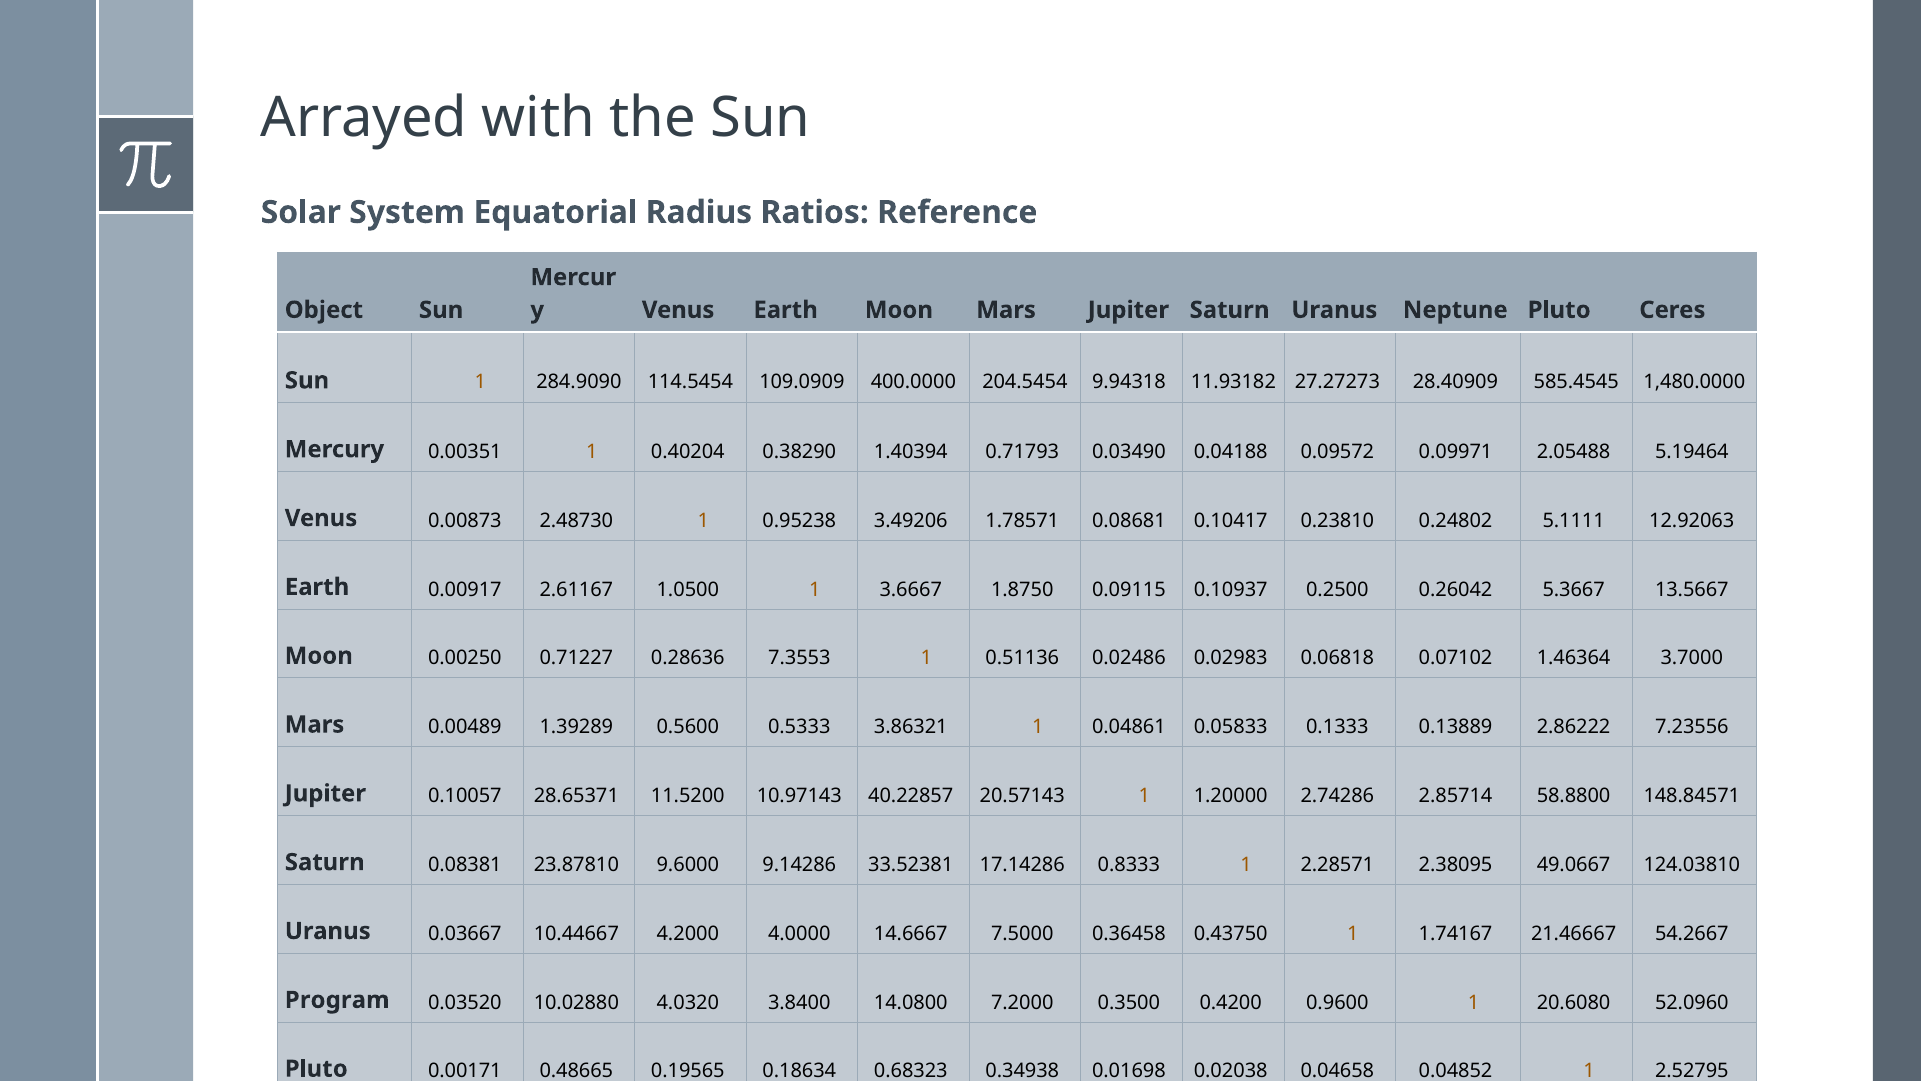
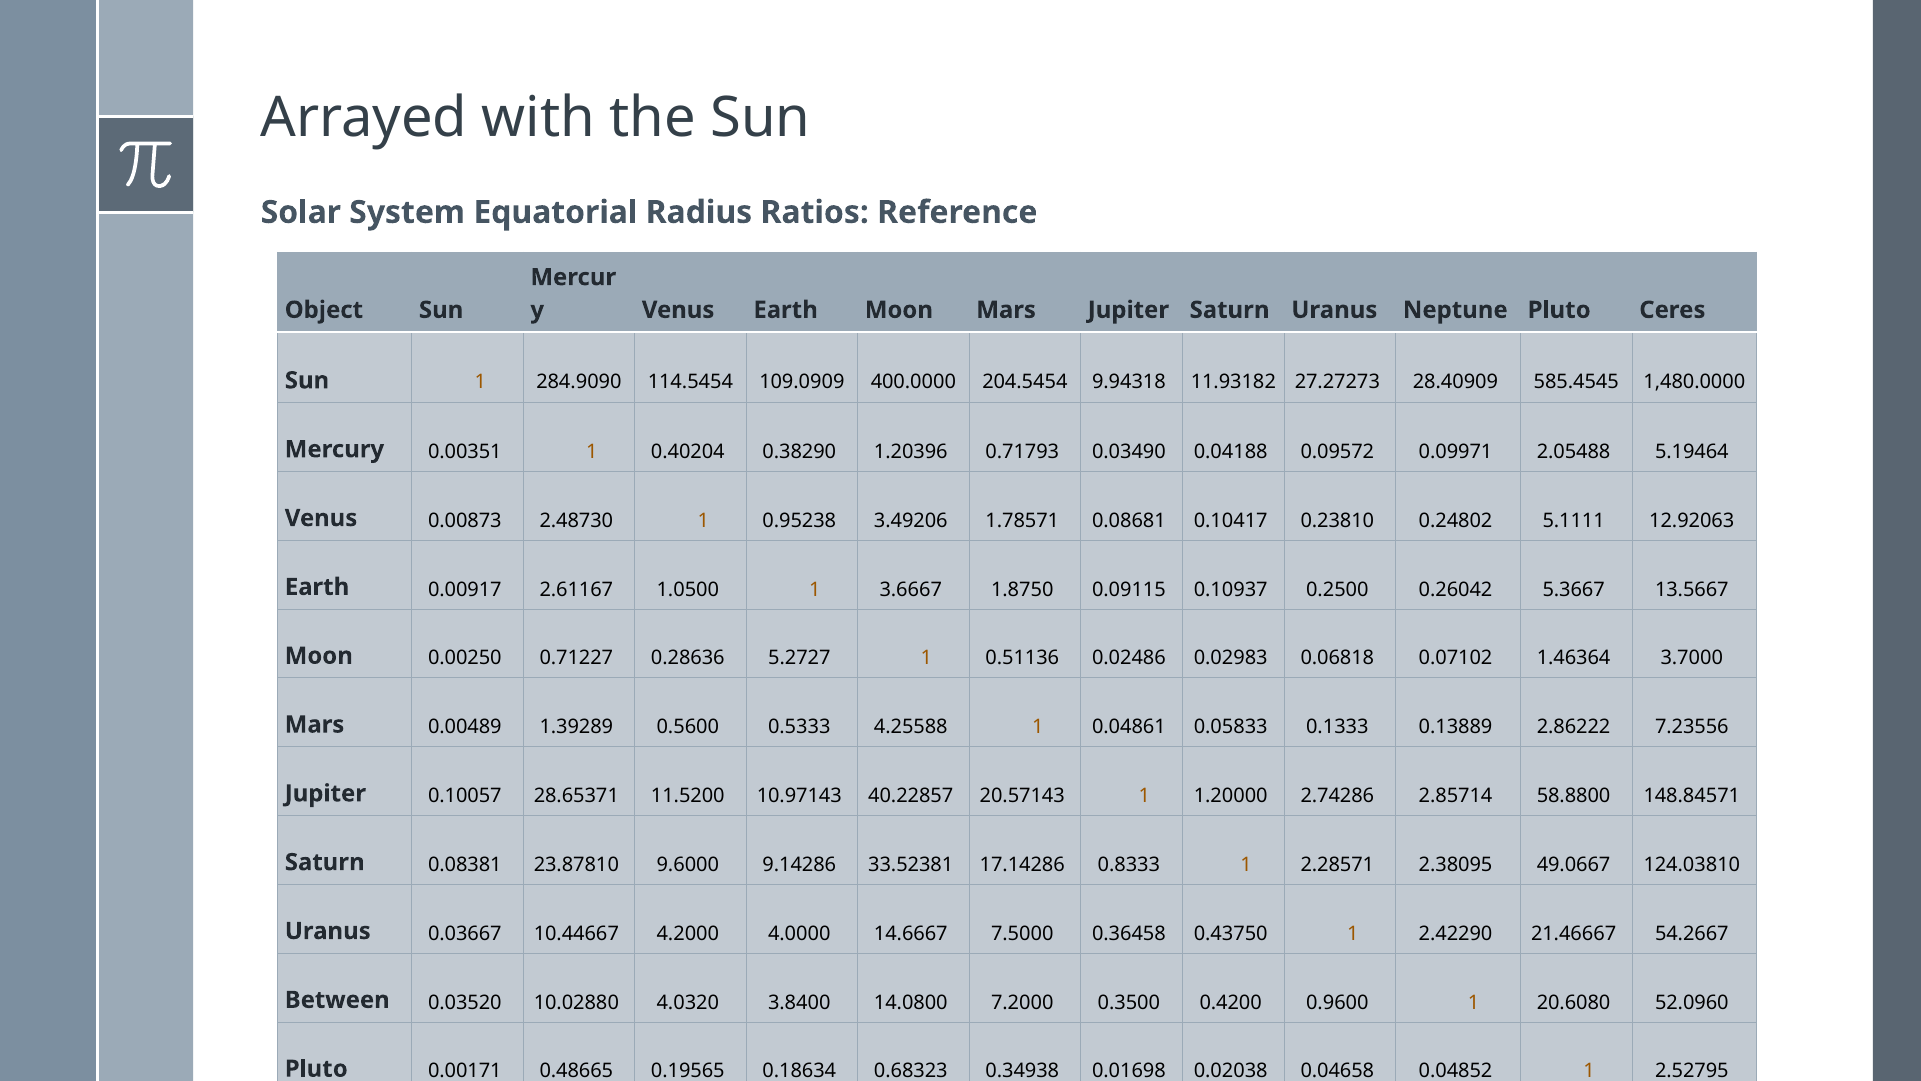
1.40394: 1.40394 -> 1.20396
7.3553: 7.3553 -> 5.2727
3.86321: 3.86321 -> 4.25588
1.74167: 1.74167 -> 2.42290
Program: Program -> Between
